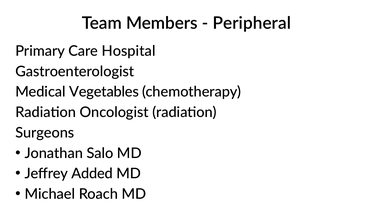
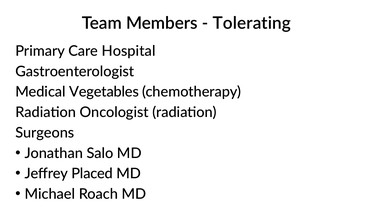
Peripheral: Peripheral -> Tolerating
Added: Added -> Placed
